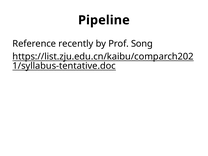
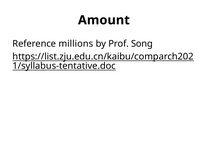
Pipeline: Pipeline -> Amount
recently: recently -> millions
